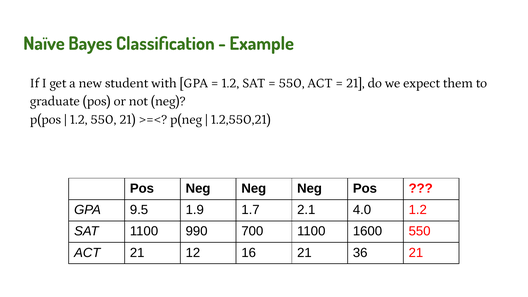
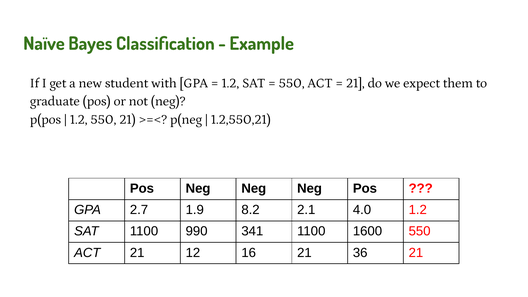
9.5: 9.5 -> 2.7
1.7: 1.7 -> 8.2
700: 700 -> 341
